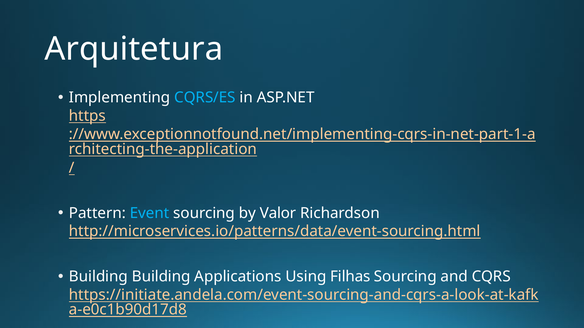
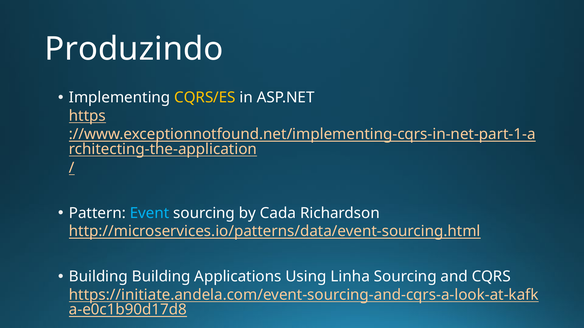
Arquitetura: Arquitetura -> Produzindo
CQRS/ES colour: light blue -> yellow
Valor: Valor -> Cada
Filhas: Filhas -> Linha
